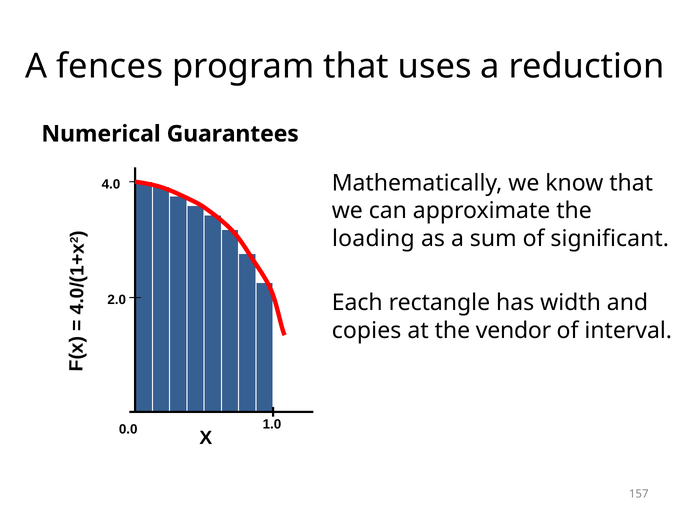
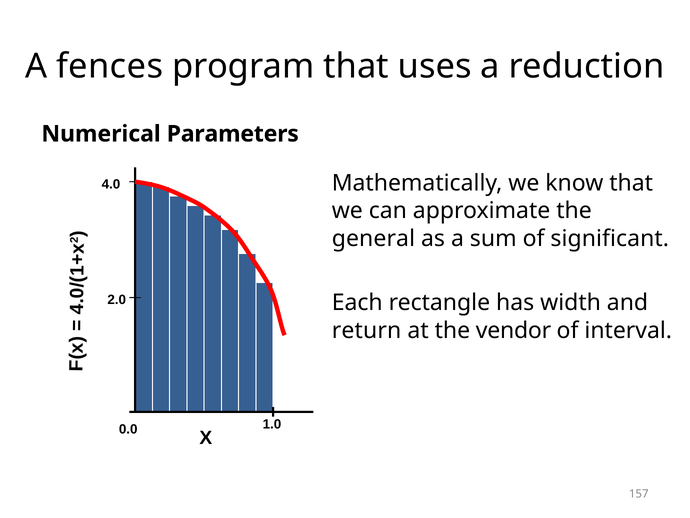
Guarantees: Guarantees -> Parameters
loading: loading -> general
copies: copies -> return
